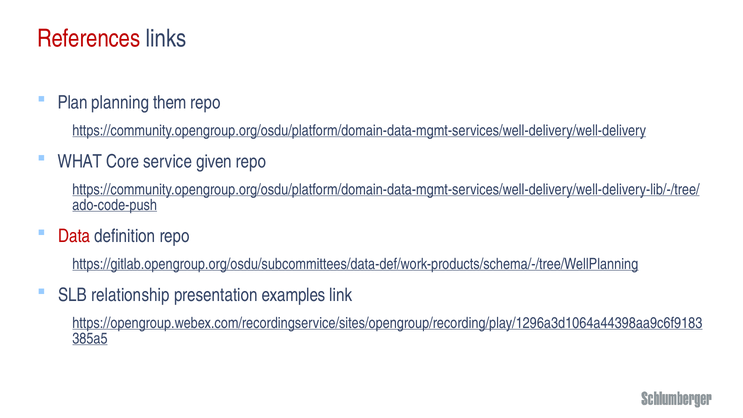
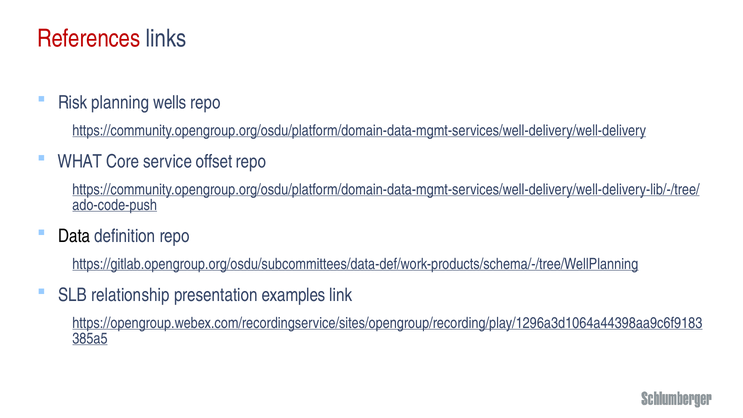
Plan: Plan -> Risk
them: them -> wells
given: given -> offset
Data colour: red -> black
